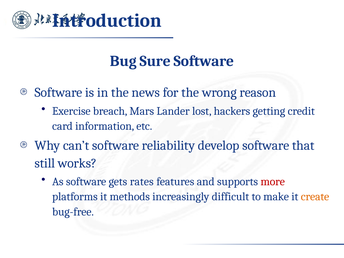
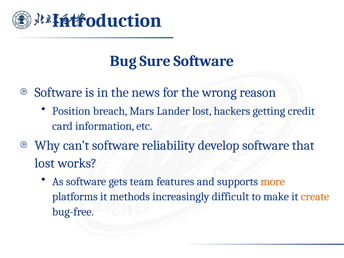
Exercise: Exercise -> Position
still at (45, 163): still -> lost
rates: rates -> team
more colour: red -> orange
